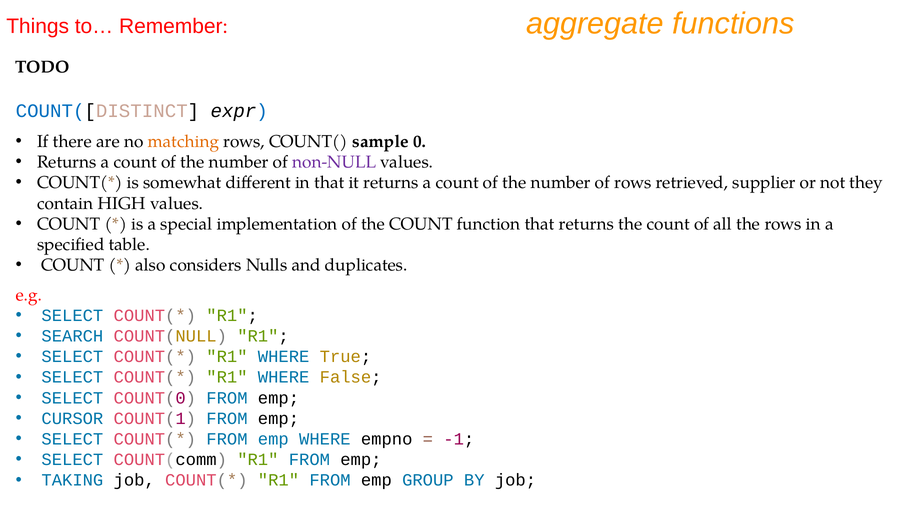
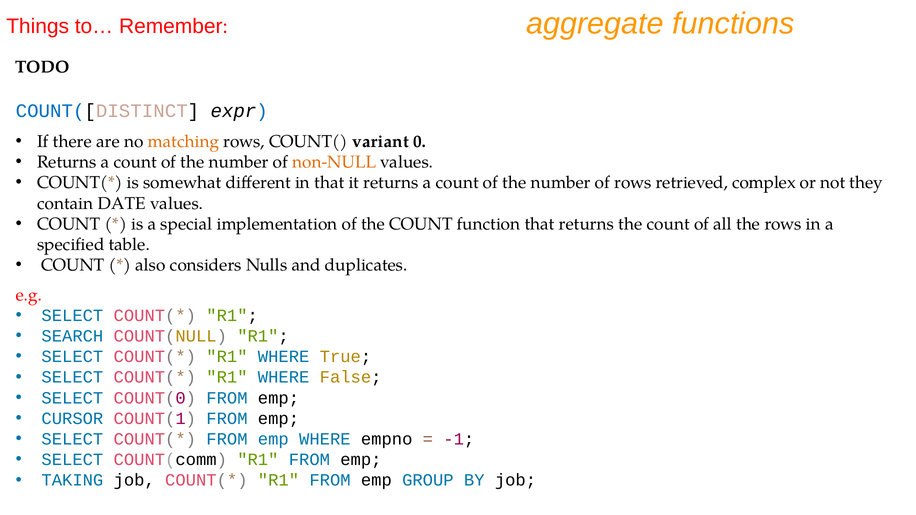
sample: sample -> variant
non-NULL colour: purple -> orange
supplier: supplier -> complex
HIGH: HIGH -> DATE
